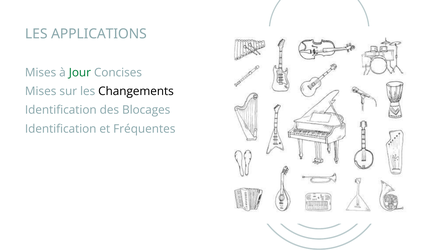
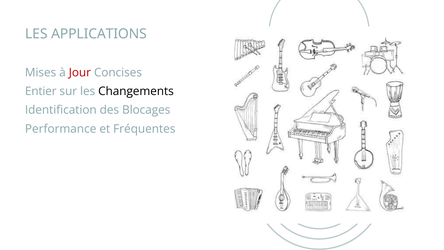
Jour colour: green -> red
Mises at (41, 91): Mises -> Entier
Identification at (61, 129): Identification -> Performance
